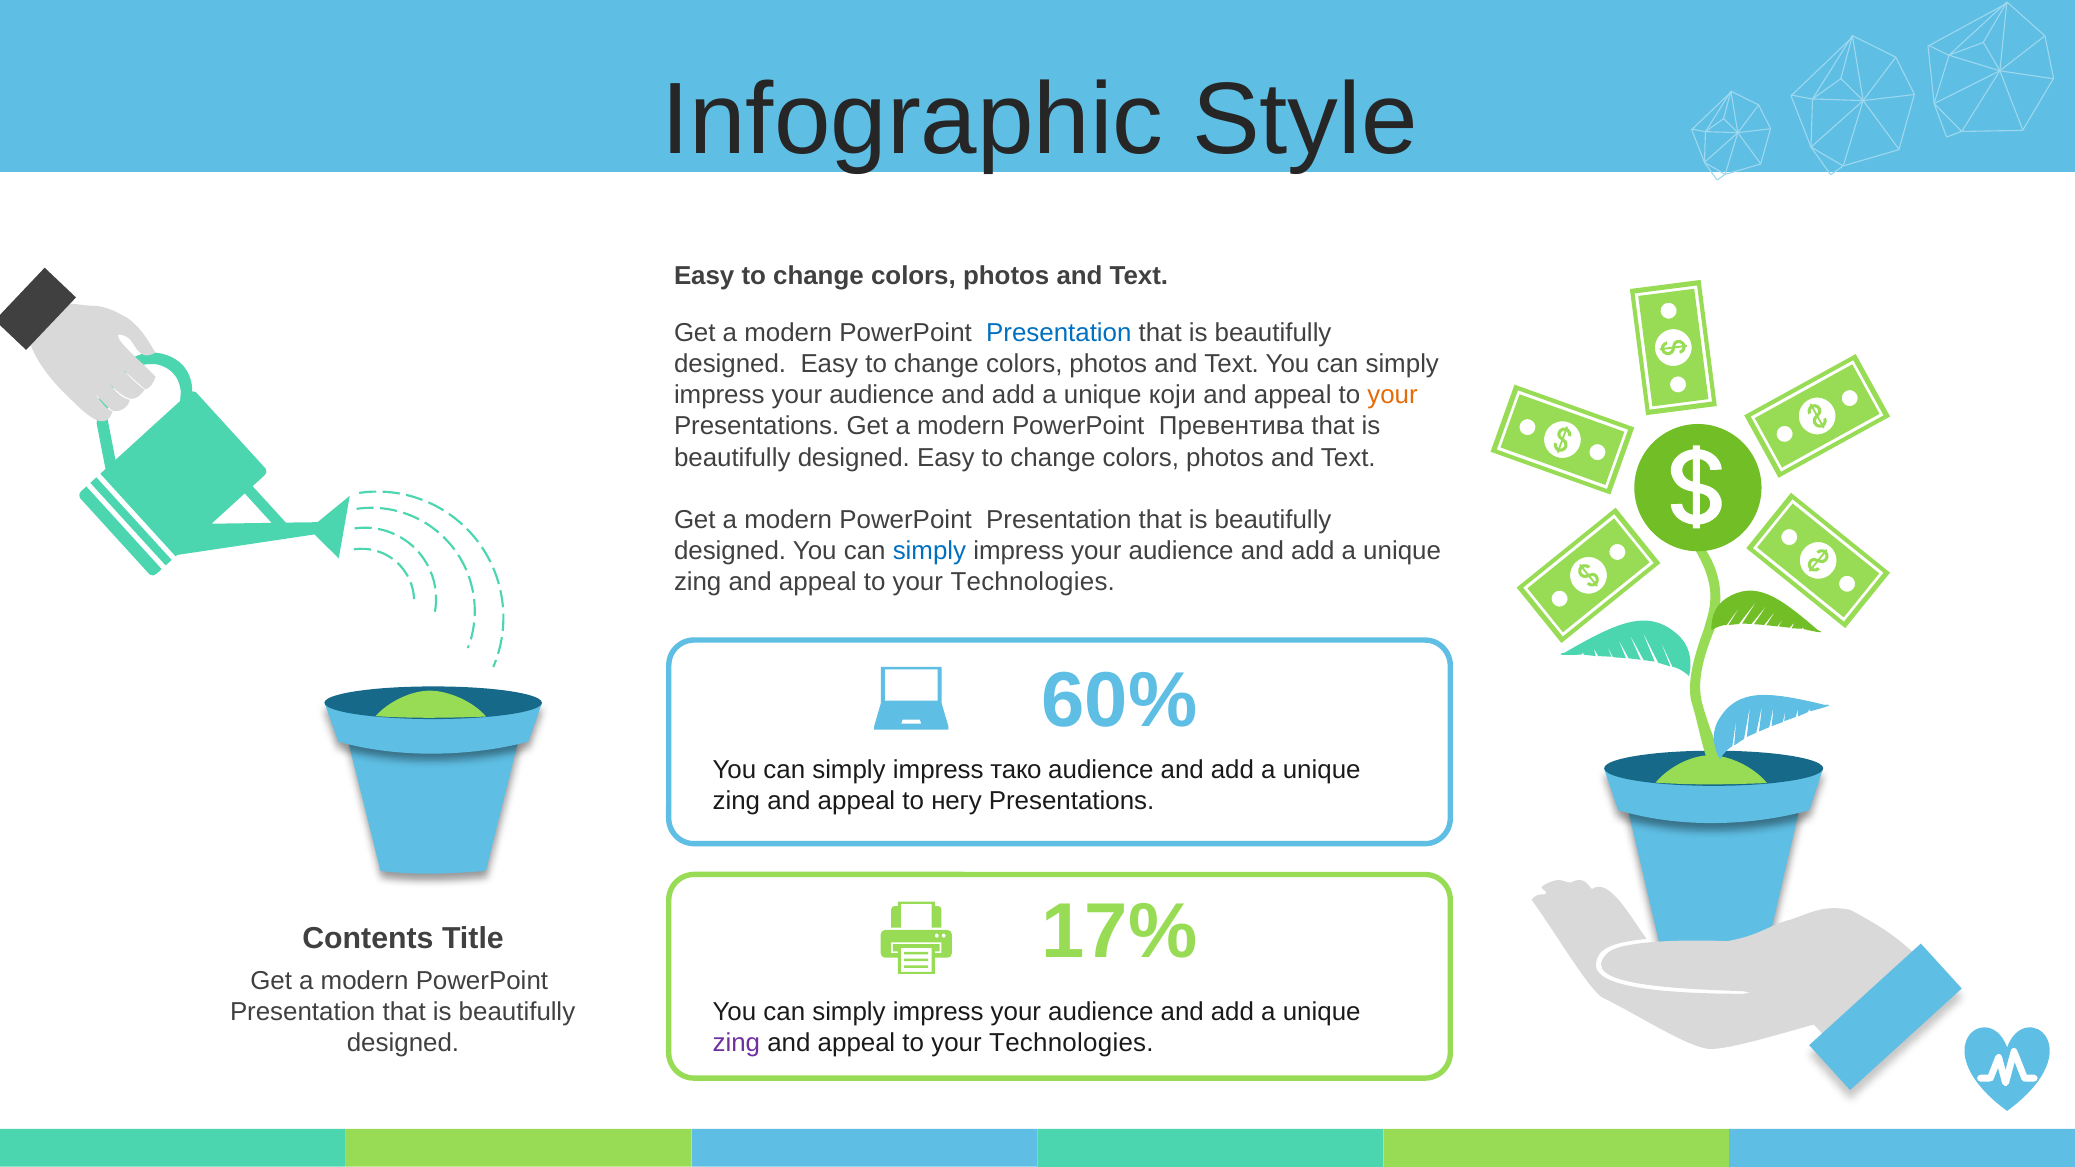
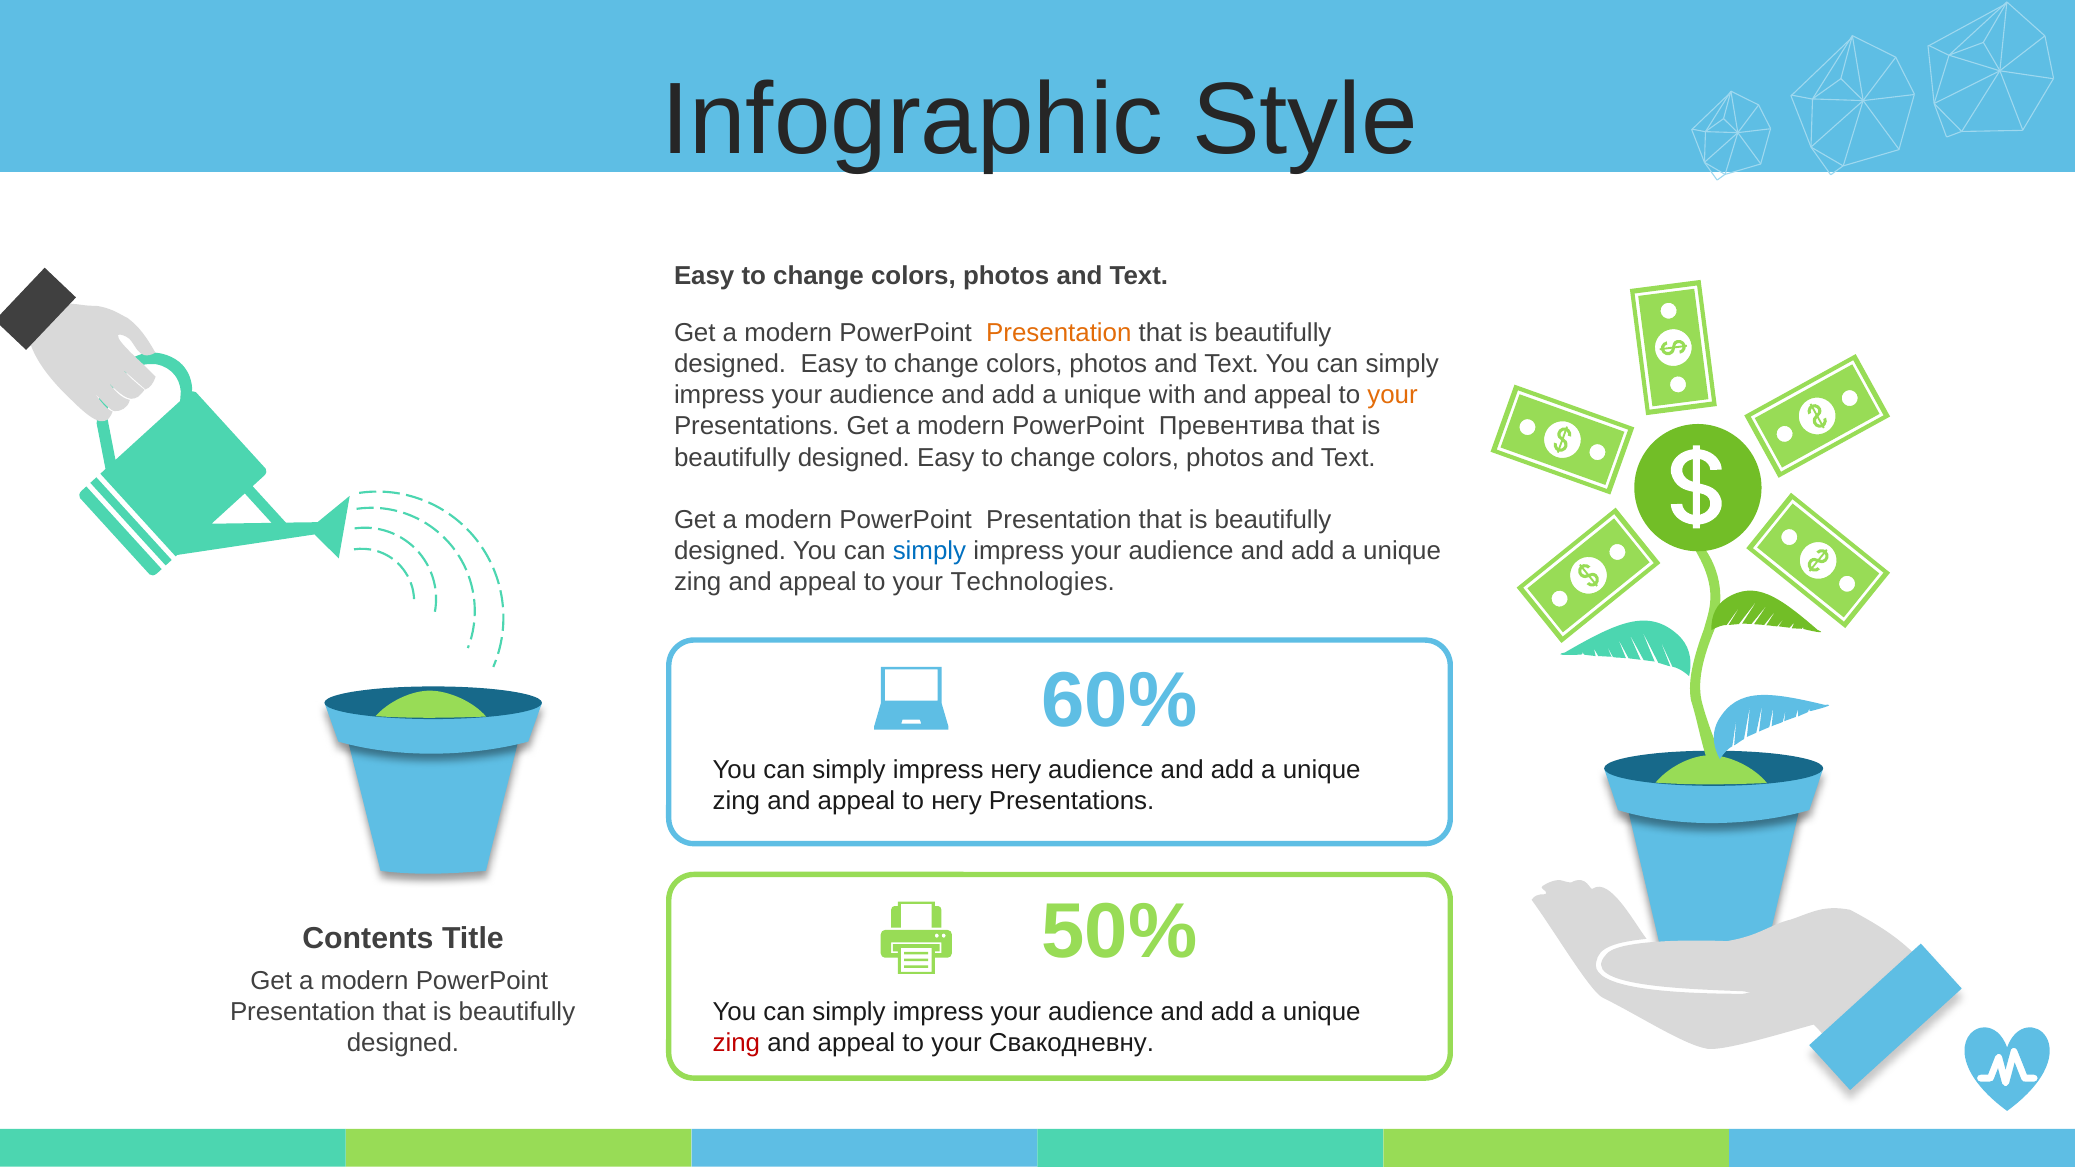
Presentation at (1059, 333) colour: blue -> orange
који: који -> with
impress тако: тако -> негу
17%: 17% -> 50%
zing at (736, 1043) colour: purple -> red
Technologies at (1071, 1043): Technologies -> Свакодневну
